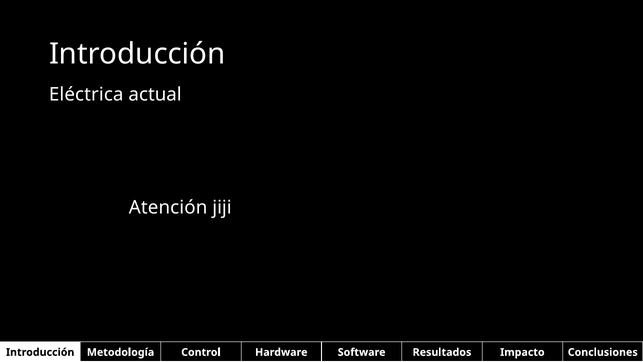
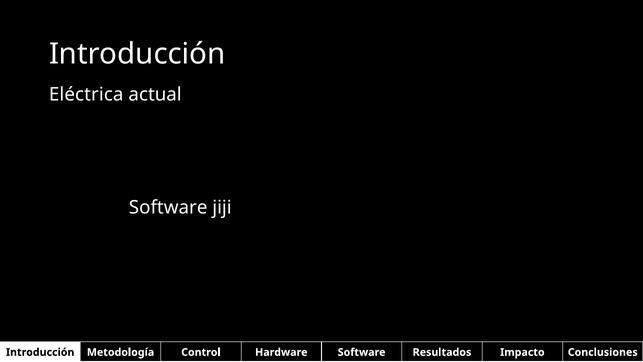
Atención at (168, 208): Atención -> Software
